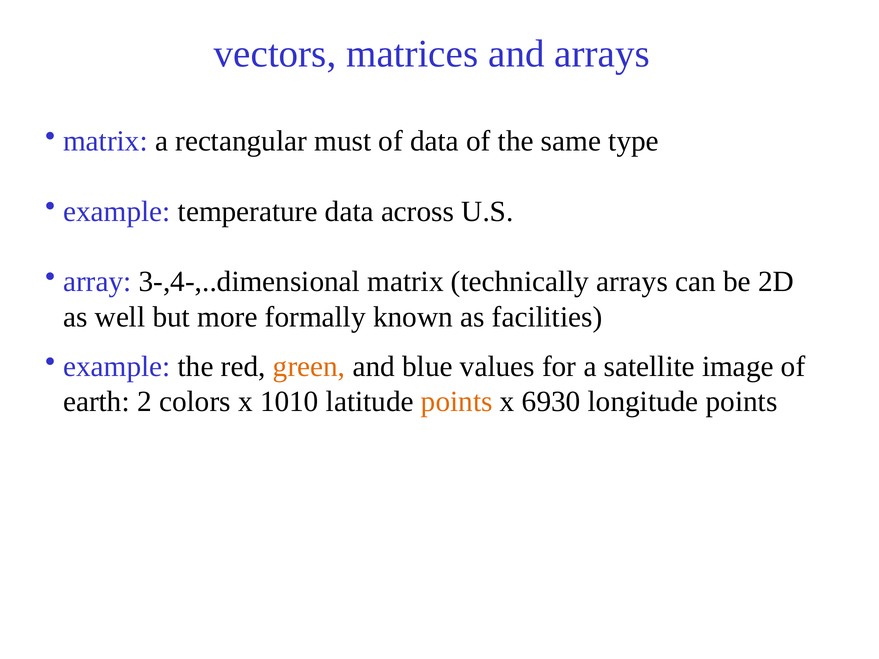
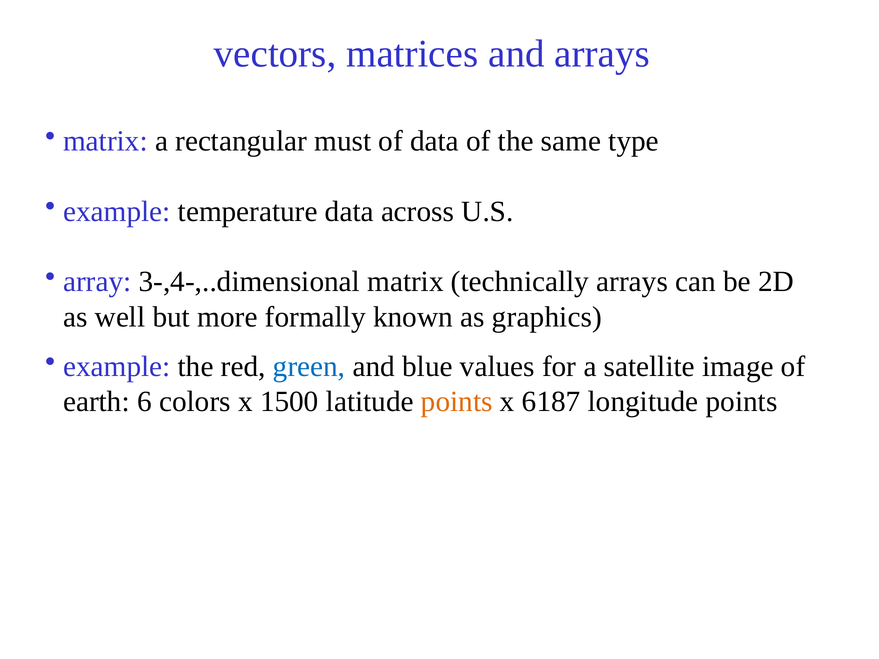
facilities: facilities -> graphics
green colour: orange -> blue
2: 2 -> 6
1010: 1010 -> 1500
6930: 6930 -> 6187
